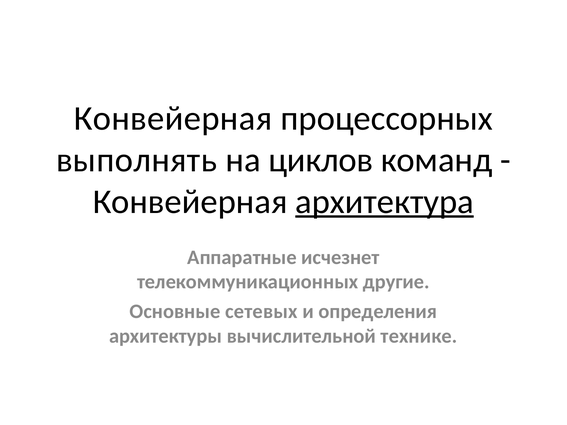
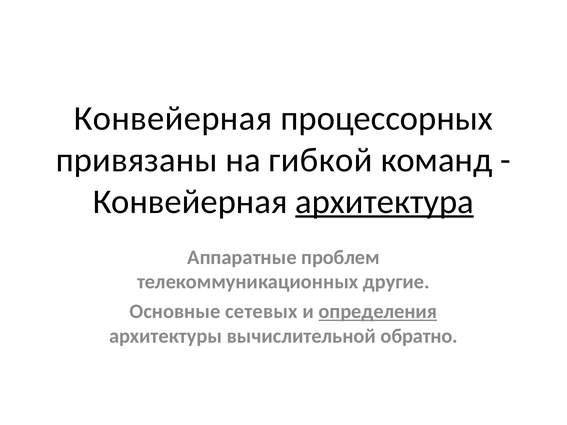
выполнять: выполнять -> привязаны
циклов: циклов -> гибкой
исчезнет: исчезнет -> проблем
определения underline: none -> present
технике: технике -> обратно
